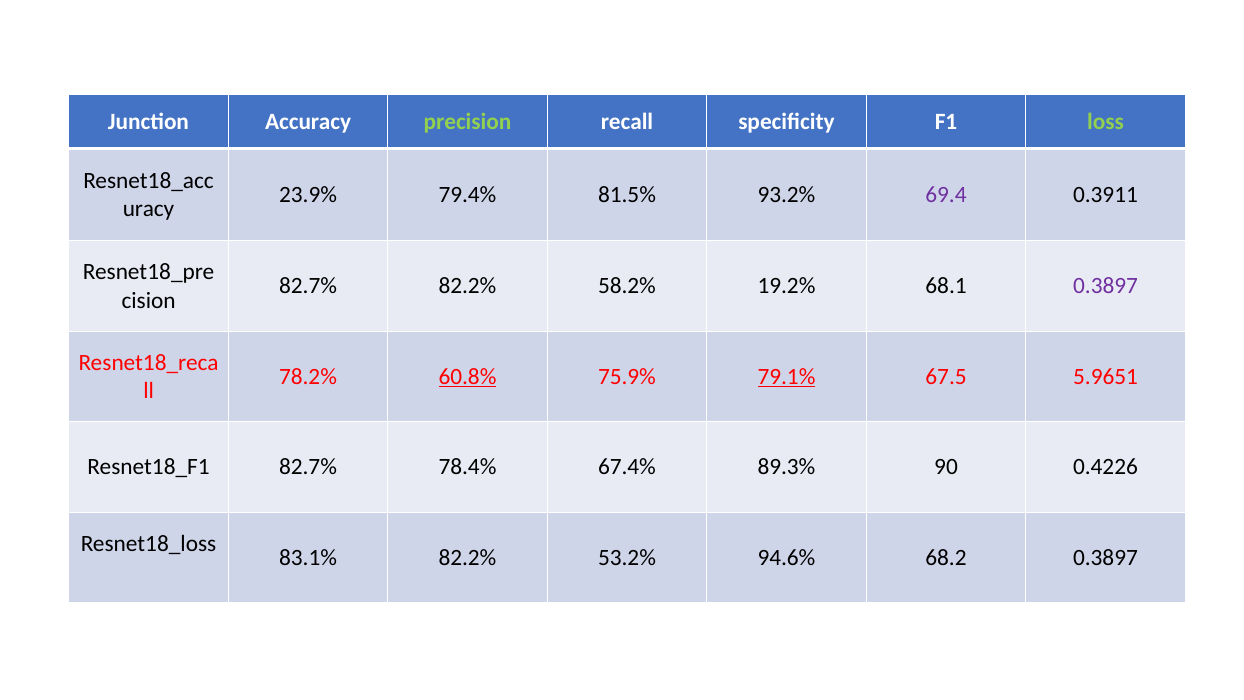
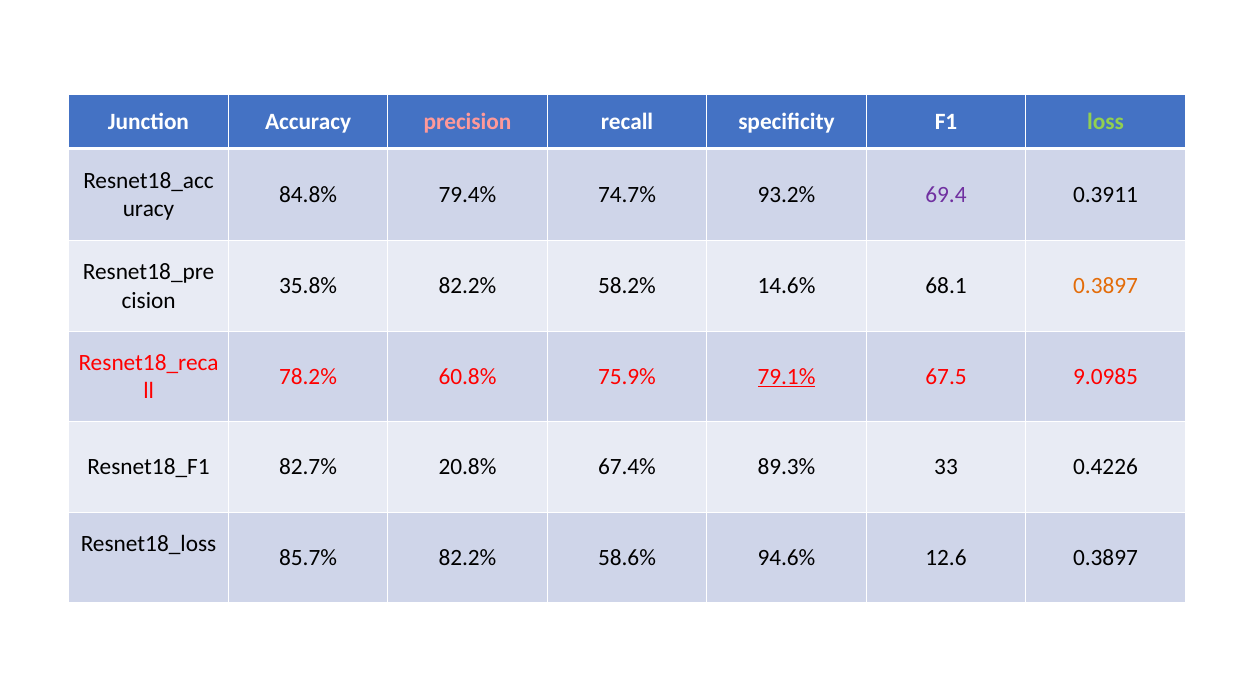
precision colour: light green -> pink
23.9%: 23.9% -> 84.8%
81.5%: 81.5% -> 74.7%
82.7% at (308, 286): 82.7% -> 35.8%
19.2%: 19.2% -> 14.6%
0.3897 at (1106, 286) colour: purple -> orange
60.8% underline: present -> none
5.9651: 5.9651 -> 9.0985
78.4%: 78.4% -> 20.8%
90: 90 -> 33
83.1%: 83.1% -> 85.7%
53.2%: 53.2% -> 58.6%
68.2: 68.2 -> 12.6
